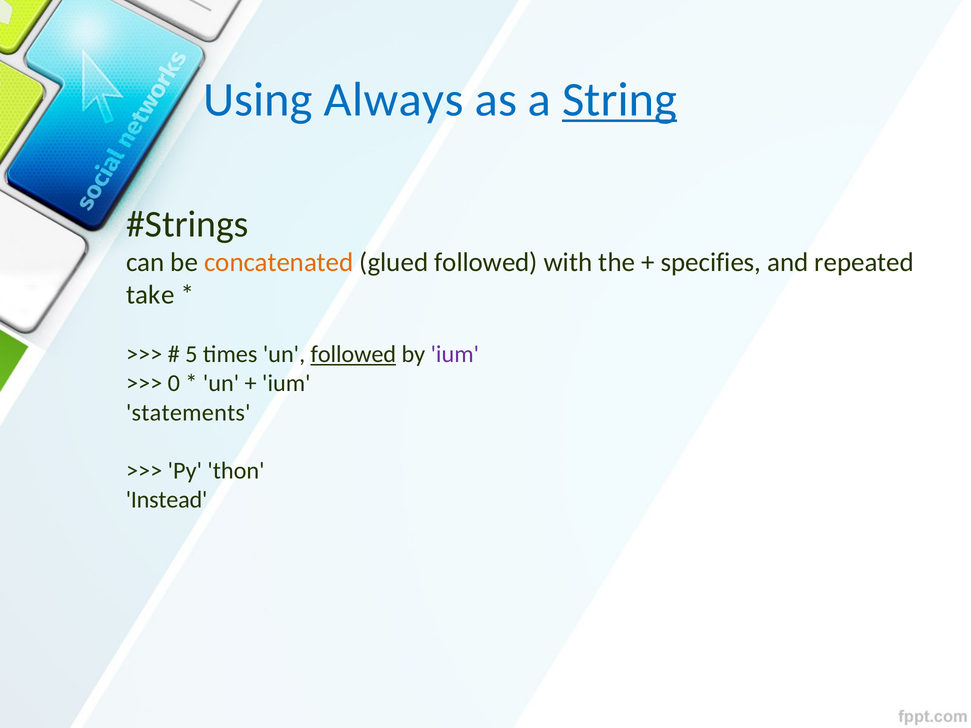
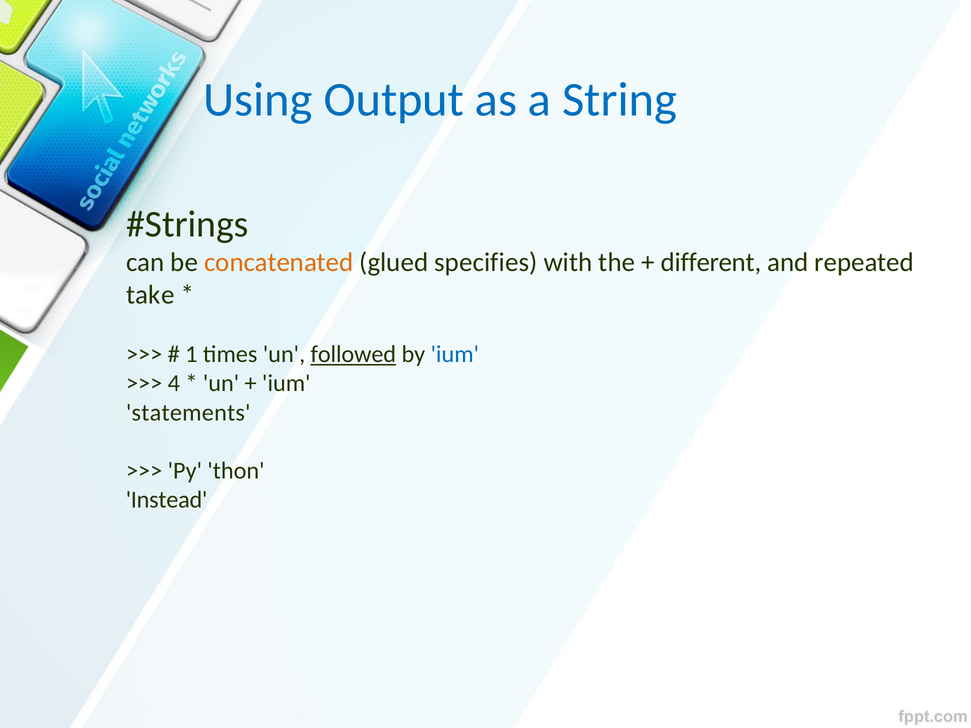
Always: Always -> Output
String underline: present -> none
glued followed: followed -> specifies
specifies: specifies -> different
5: 5 -> 1
ium at (455, 354) colour: purple -> blue
0: 0 -> 4
